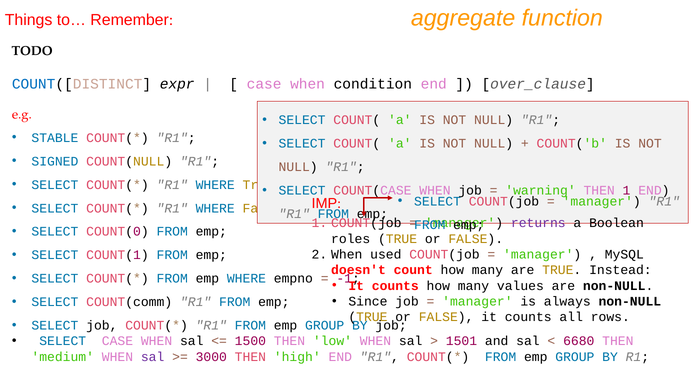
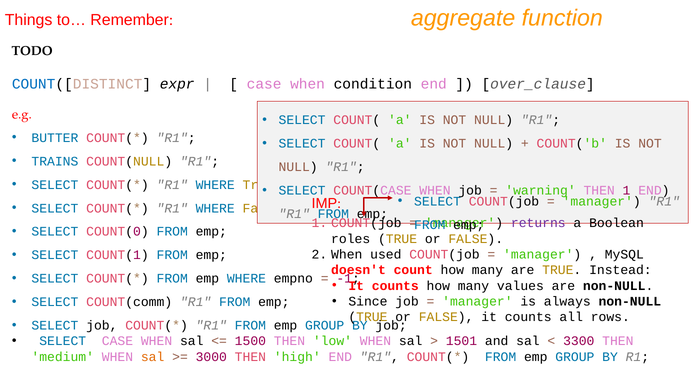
STABLE: STABLE -> BUTTER
SIGNED: SIGNED -> TRAINS
6680: 6680 -> 3300
sal at (153, 357) colour: purple -> orange
